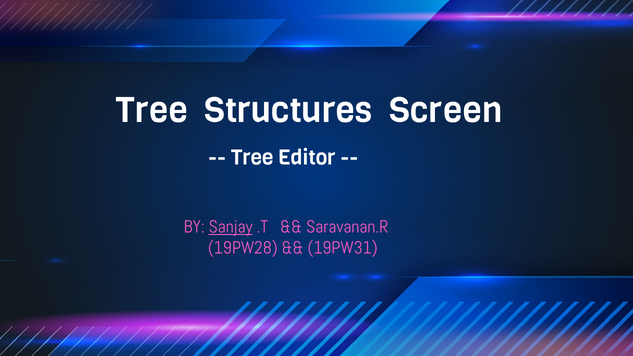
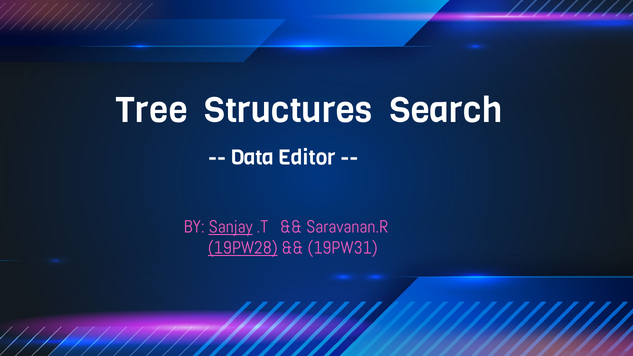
Screen: Screen -> Search
Tree at (252, 158): Tree -> Data
19PW28 underline: none -> present
